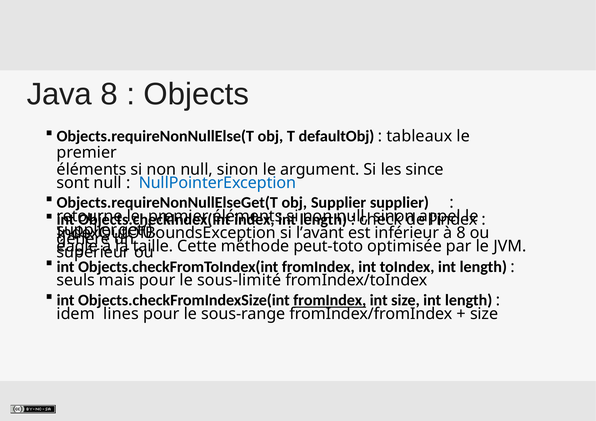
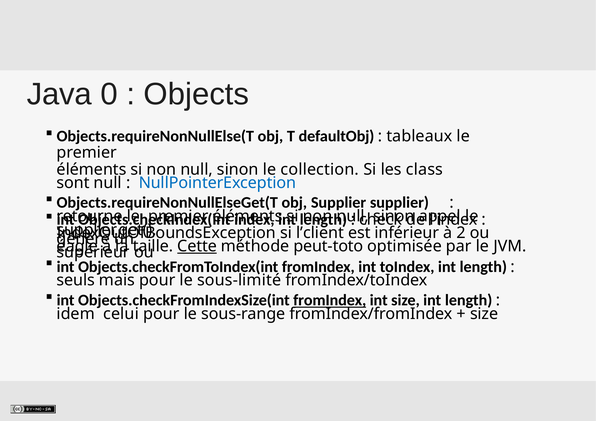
Java 8: 8 -> 0
argument: argument -> collection
since: since -> class
l’avant: l’avant -> l’client
à 8: 8 -> 2
Cette underline: none -> present
lines: lines -> celui
